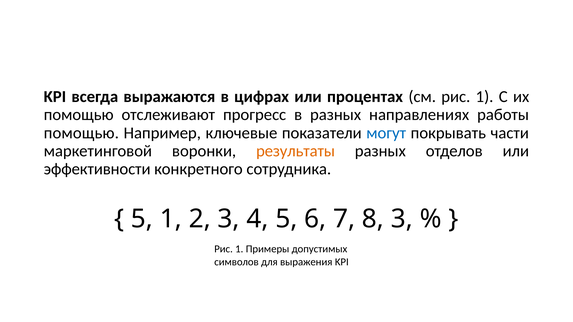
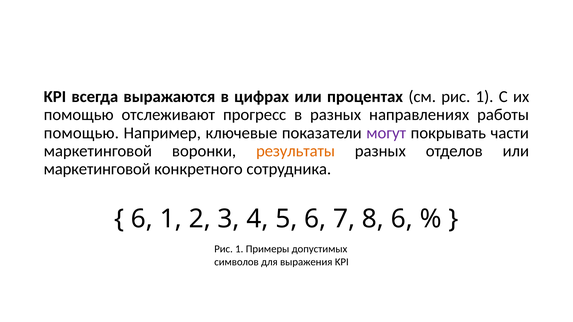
могут colour: blue -> purple
эффективности at (97, 169): эффективности -> маркетинговой
5 at (142, 219): 5 -> 6
8 3: 3 -> 6
